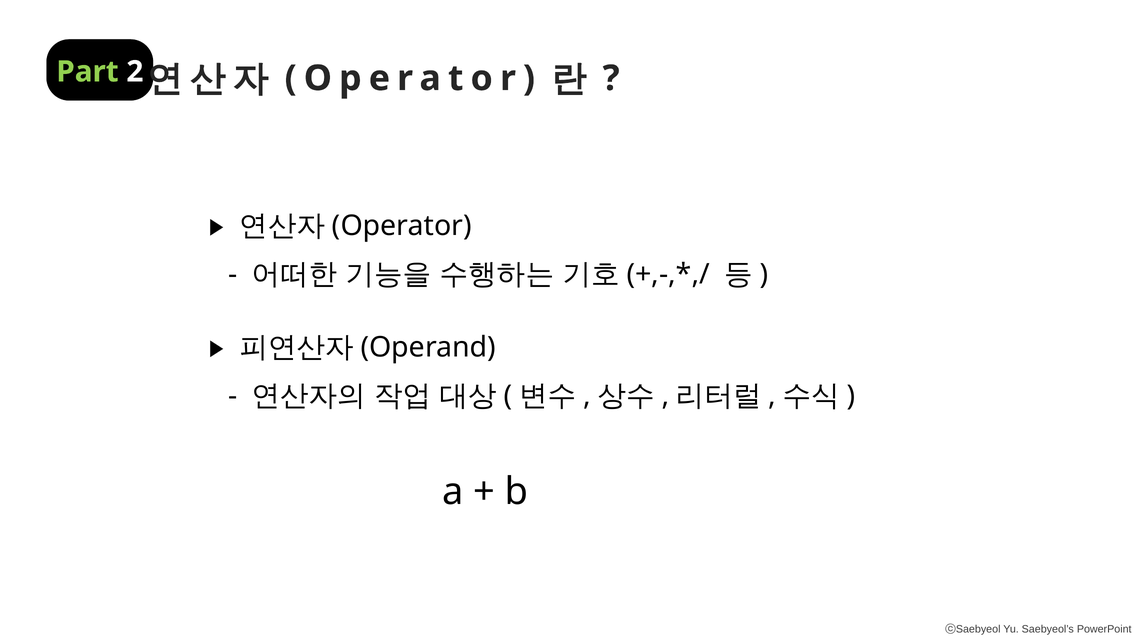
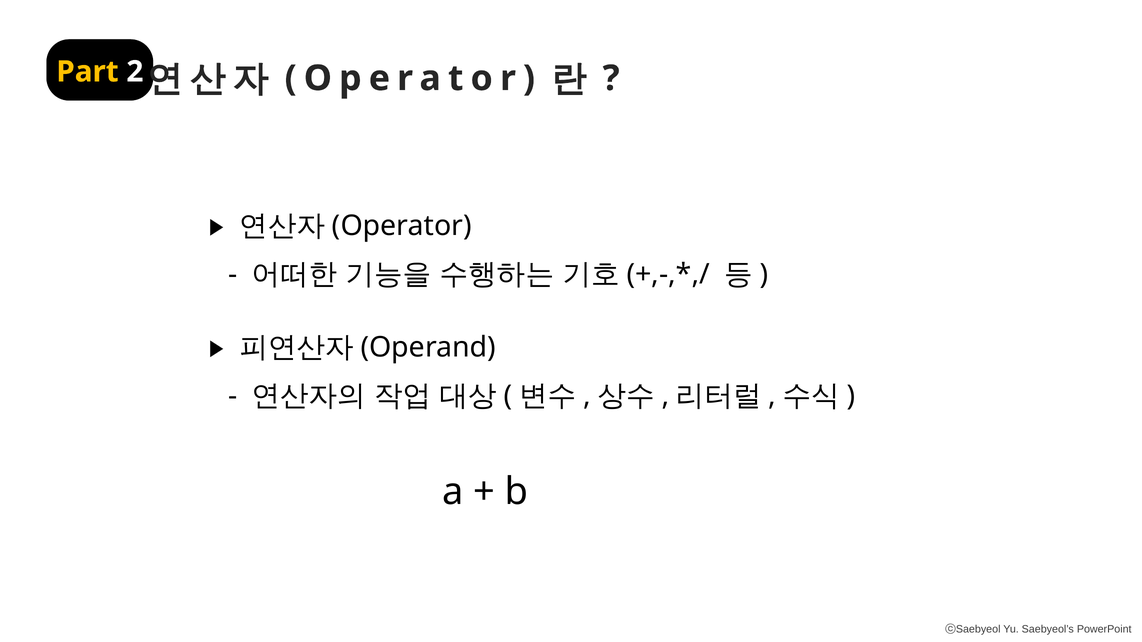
Part colour: light green -> yellow
